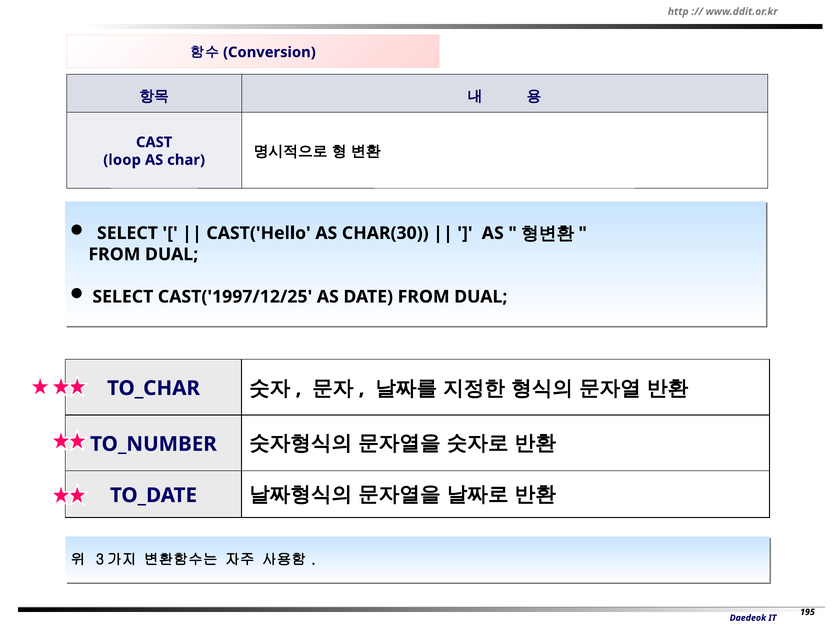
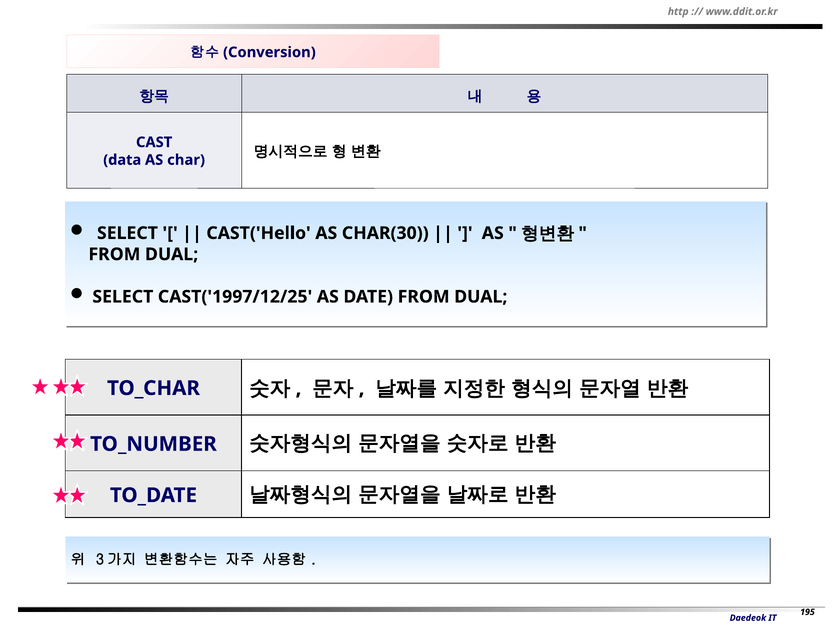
loop: loop -> data
